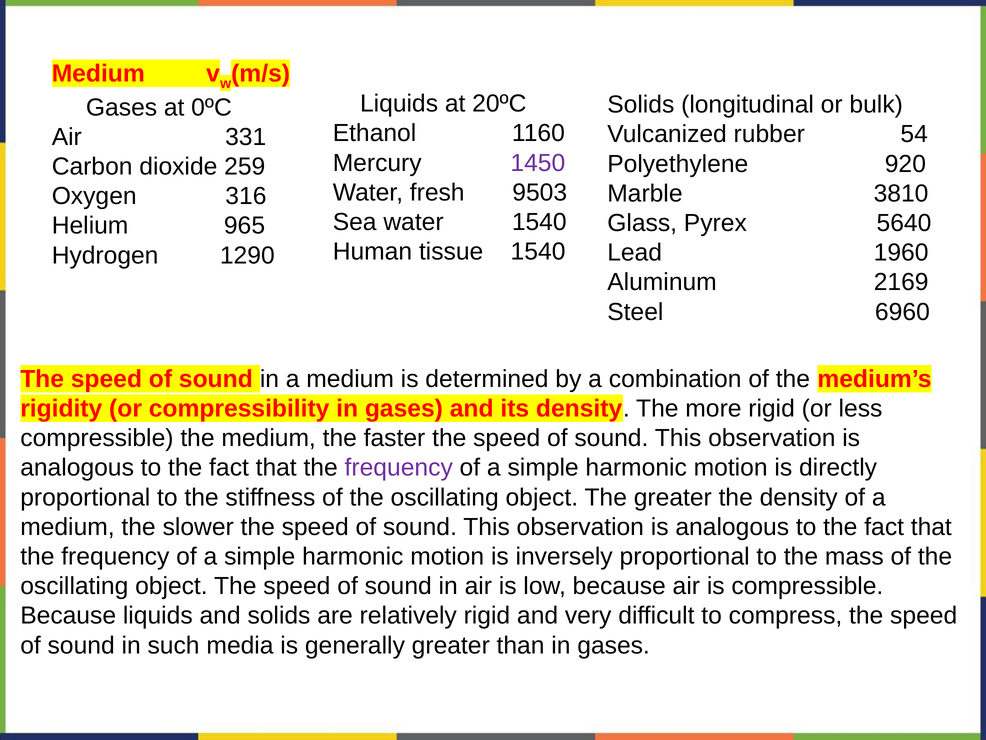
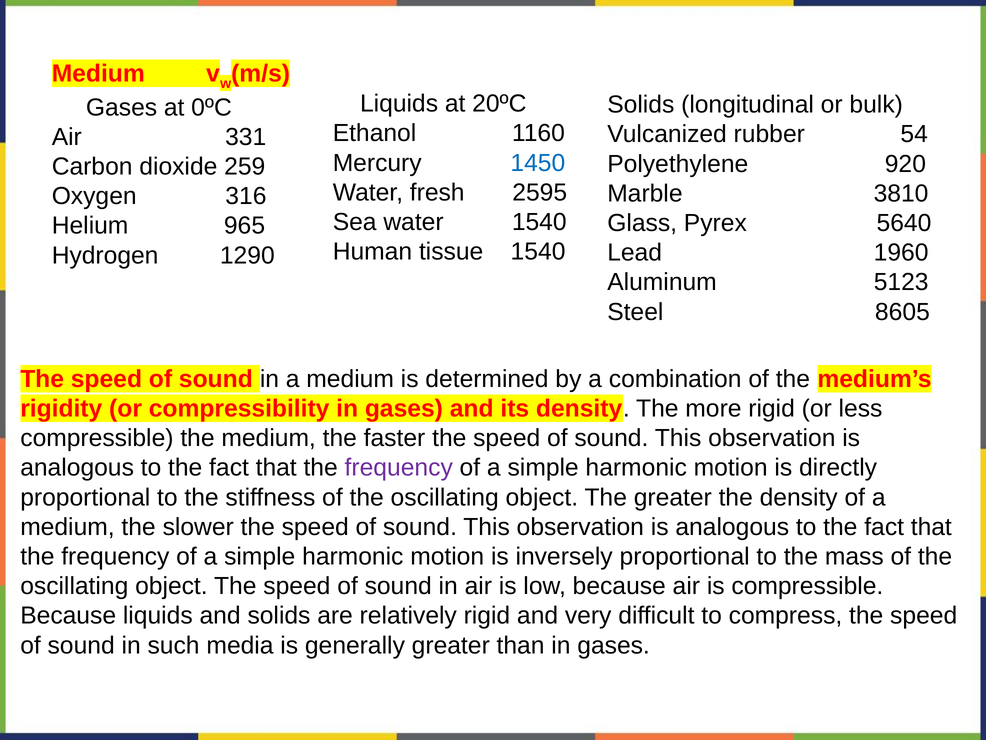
1450 colour: purple -> blue
9503: 9503 -> 2595
2169: 2169 -> 5123
6960: 6960 -> 8605
